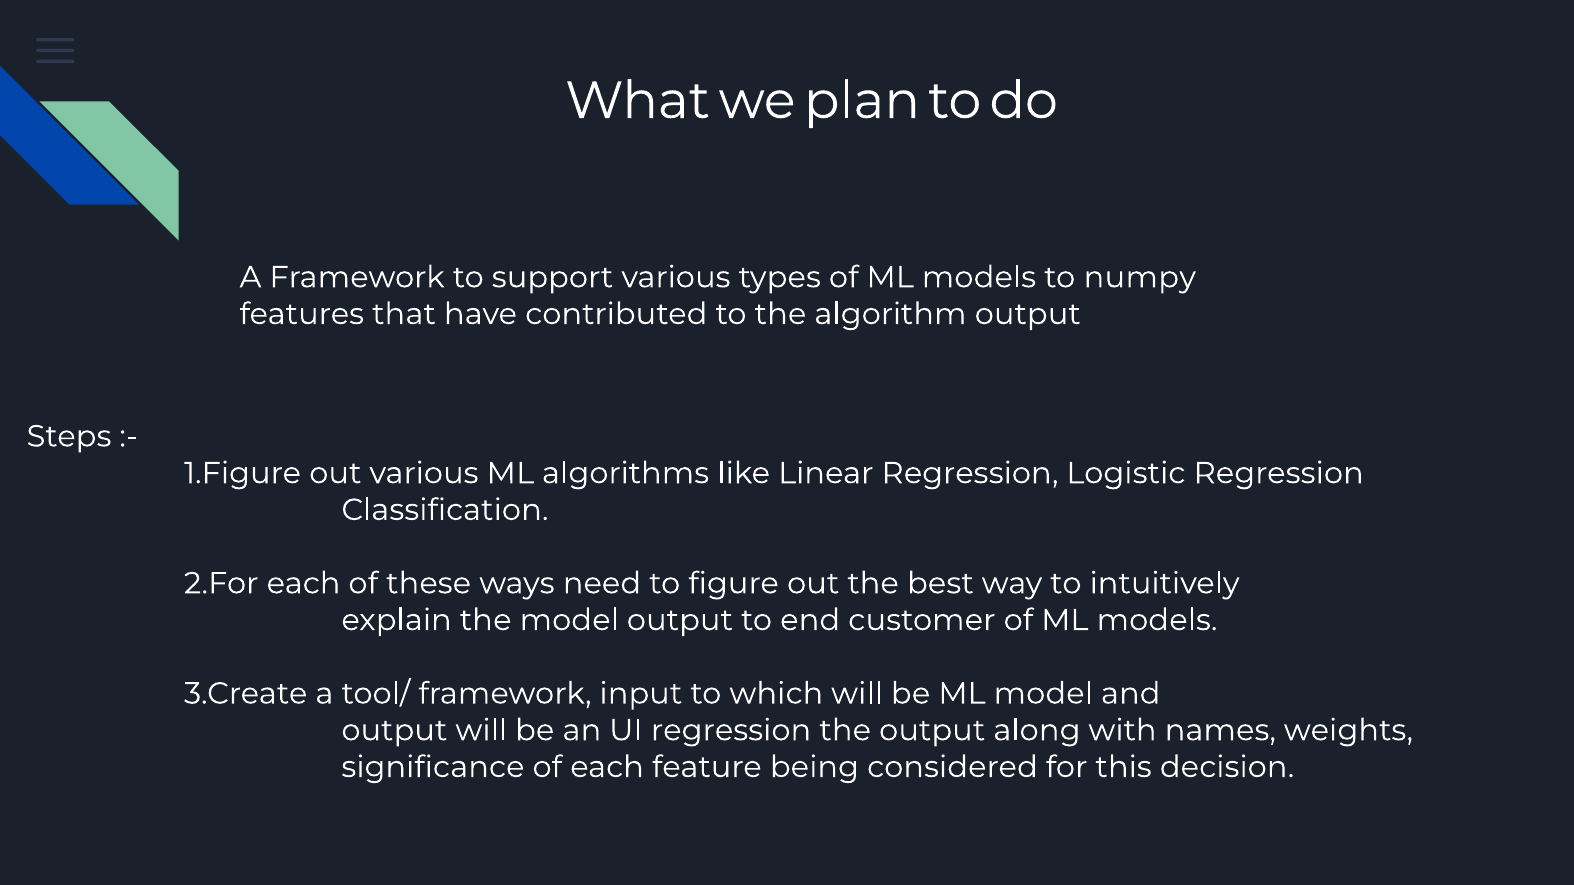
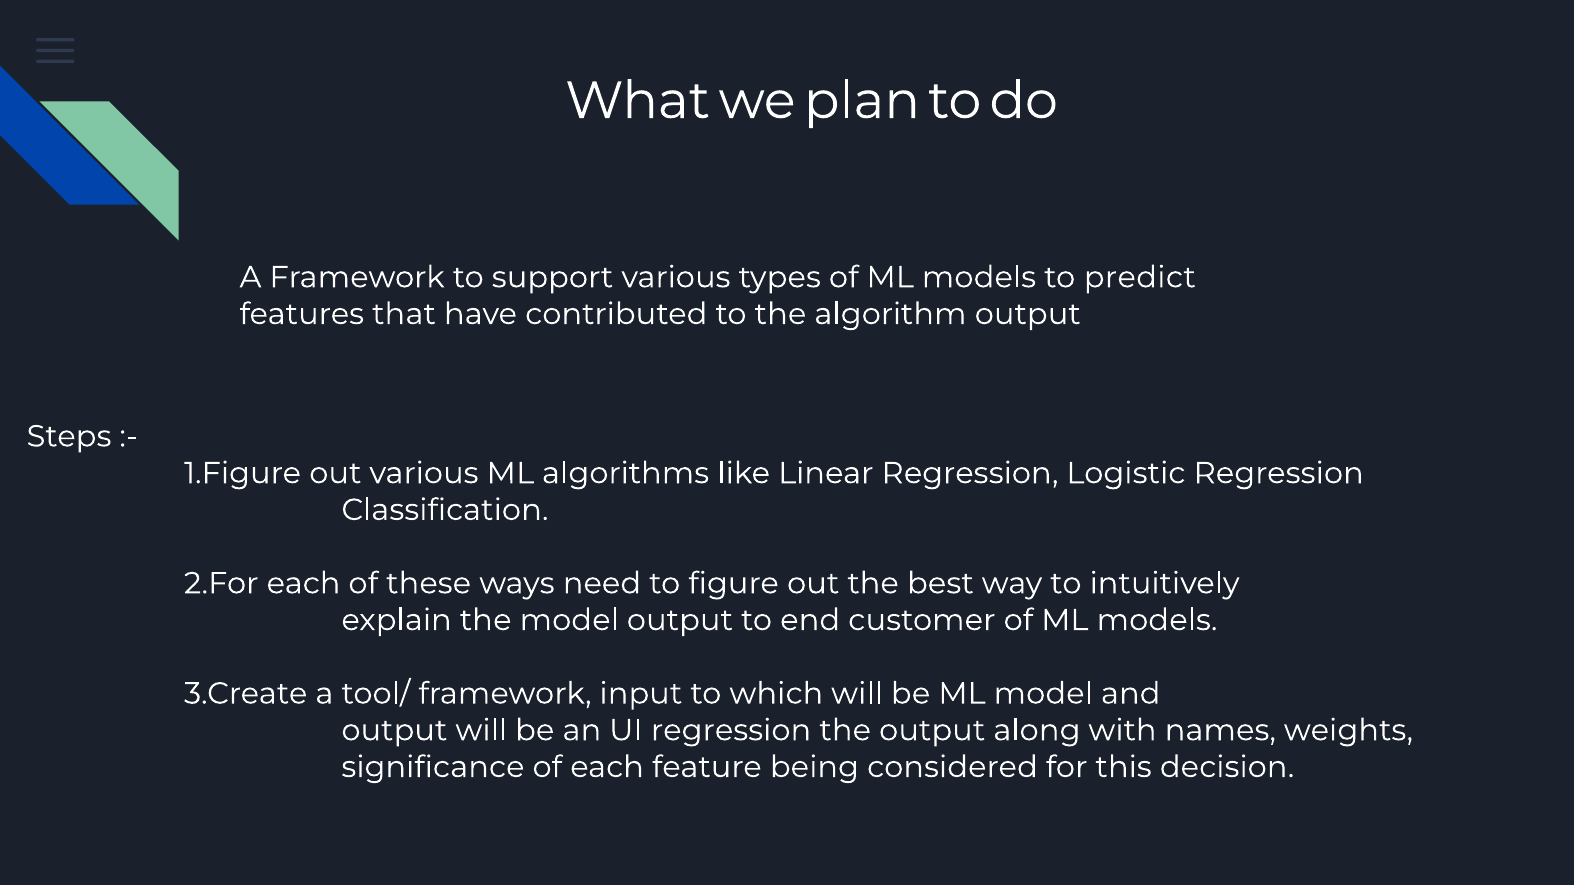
numpy: numpy -> predict
